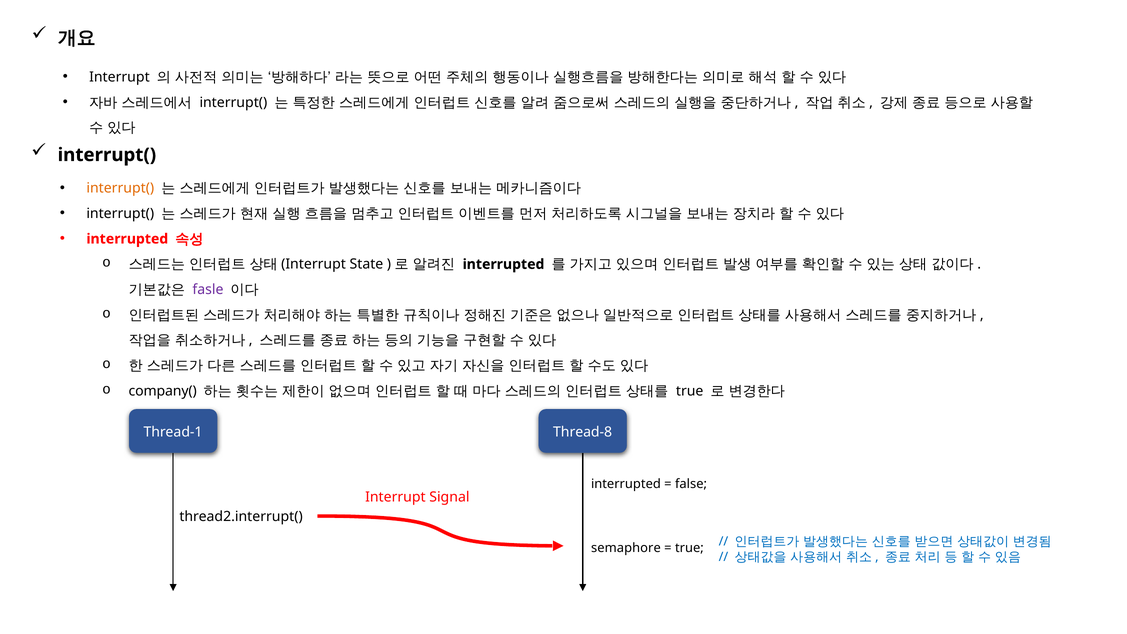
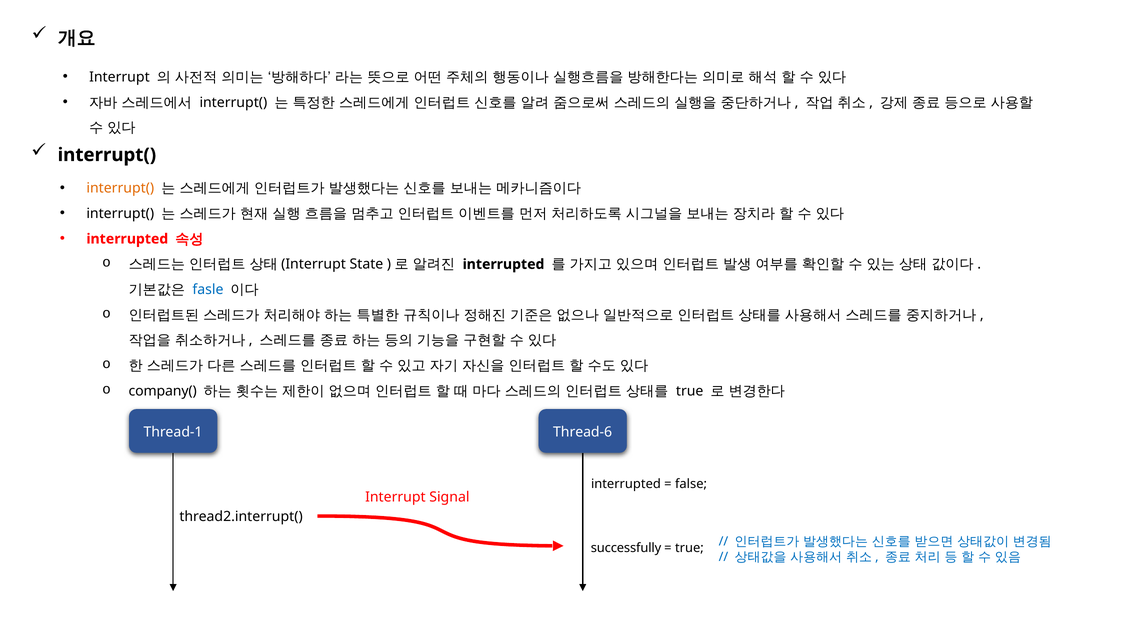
fasle colour: purple -> blue
Thread-8: Thread-8 -> Thread-6
semaphore: semaphore -> successfully
